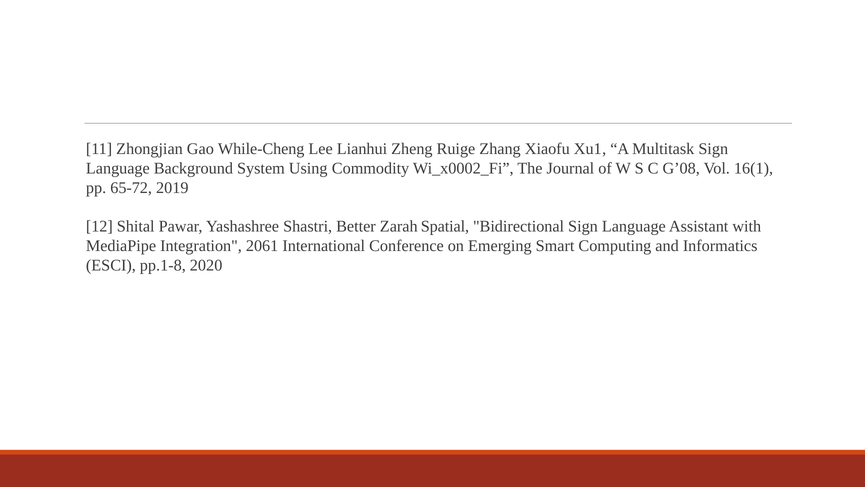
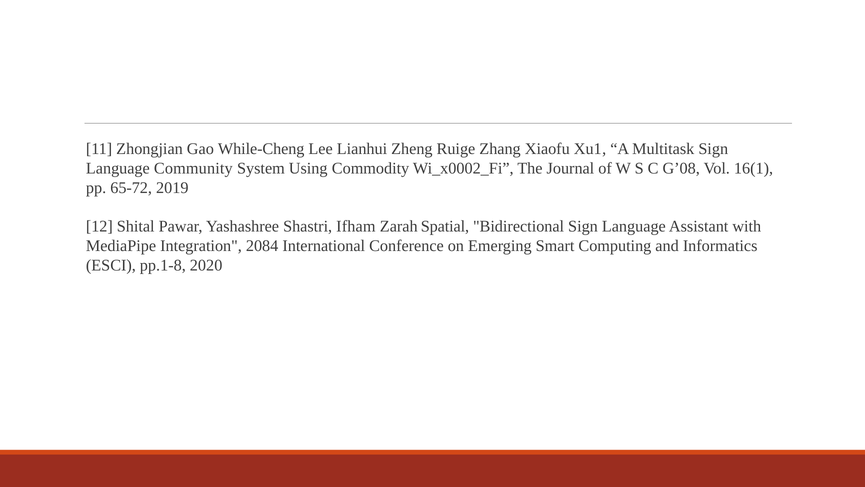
Background: Background -> Community
Better: Better -> Ifham
2061: 2061 -> 2084
